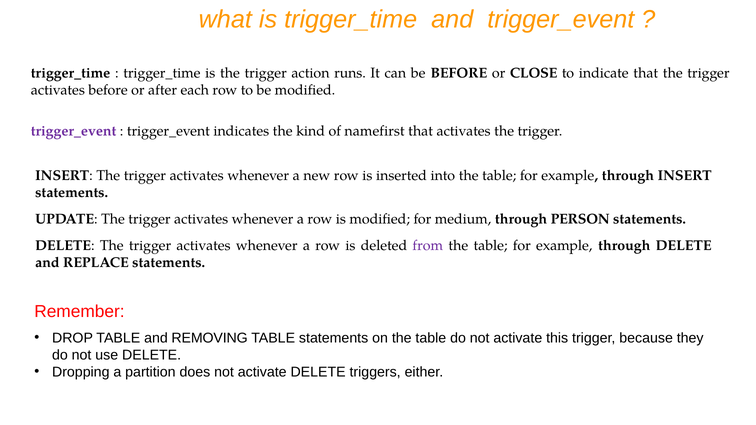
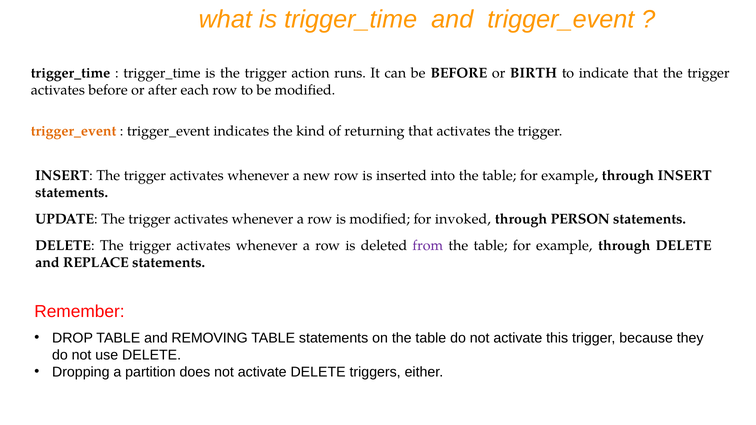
CLOSE: CLOSE -> BIRTH
trigger_event at (74, 131) colour: purple -> orange
namefirst: namefirst -> returning
medium: medium -> invoked
